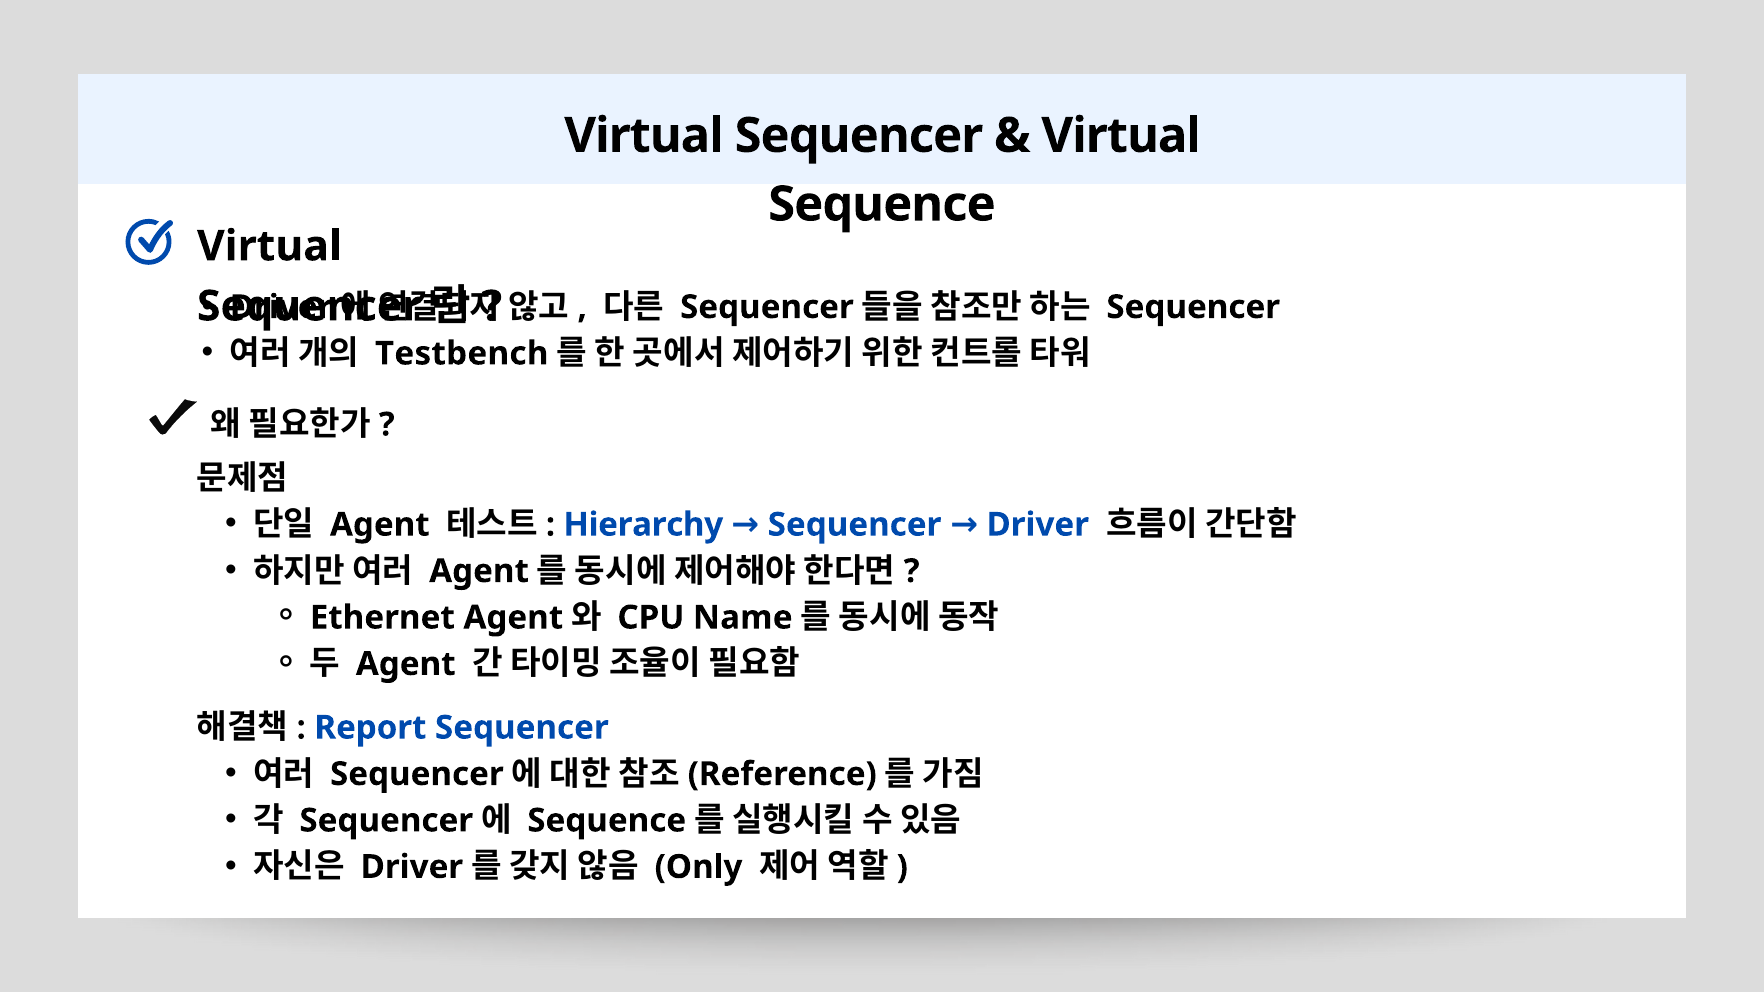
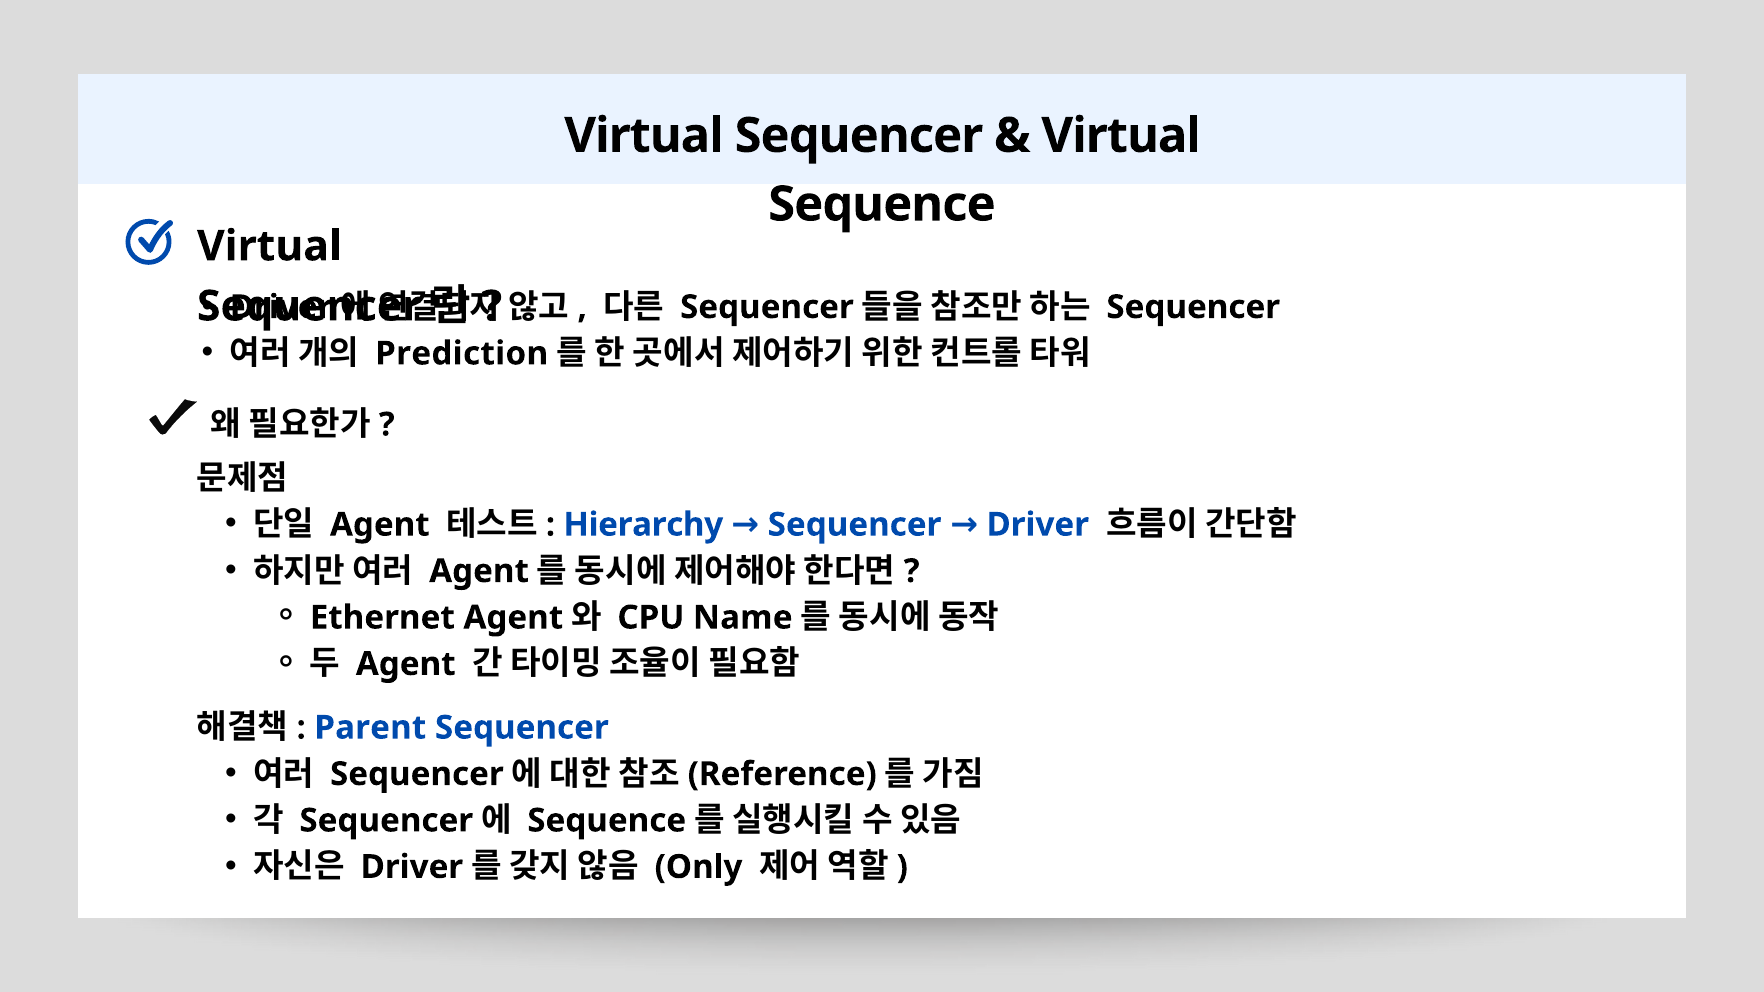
Testbench: Testbench -> Prediction
Report: Report -> Parent
